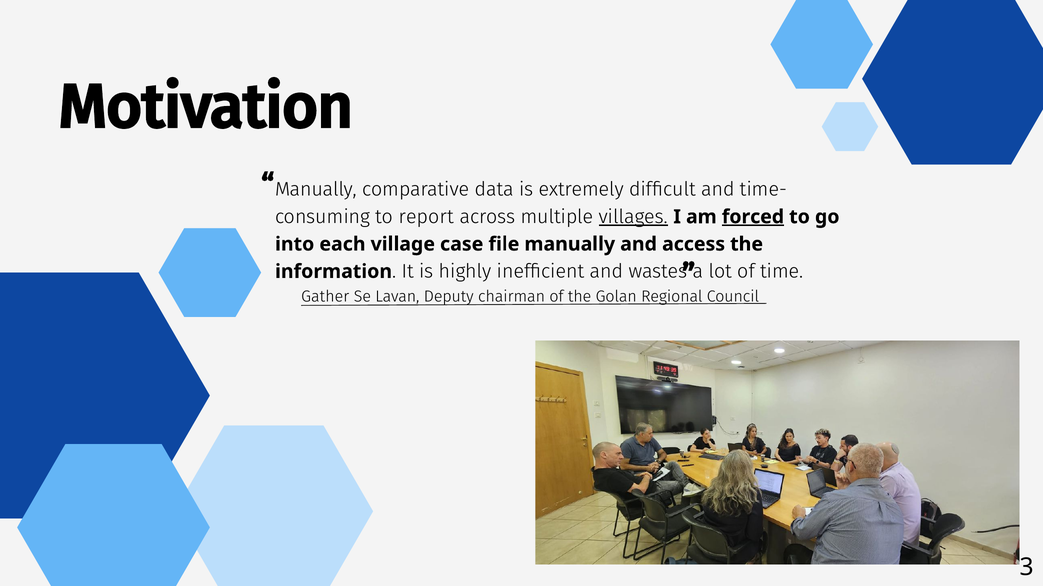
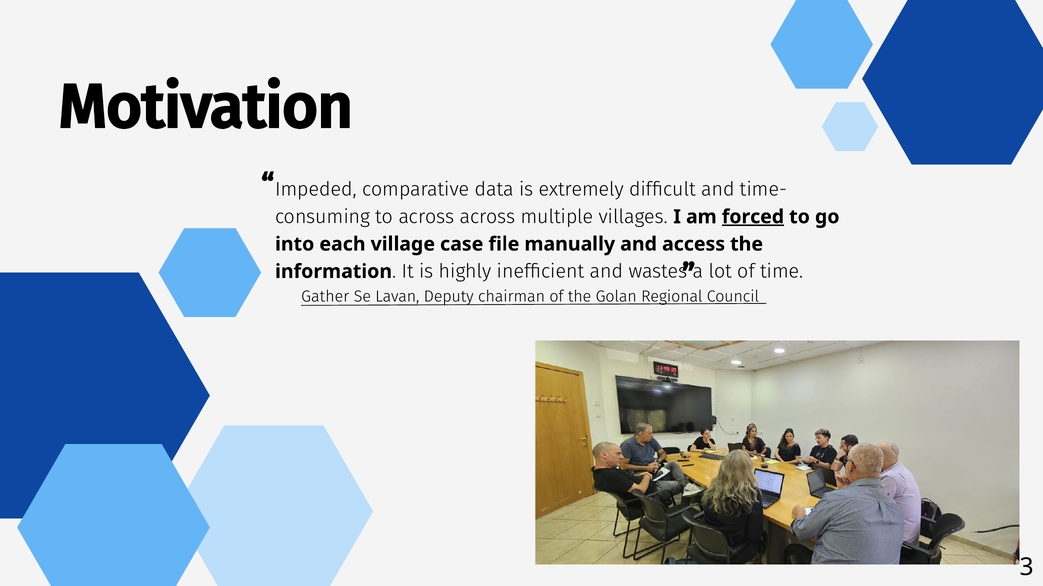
Manually at (316, 190): Manually -> Impeded
to report: report -> across
villages underline: present -> none
